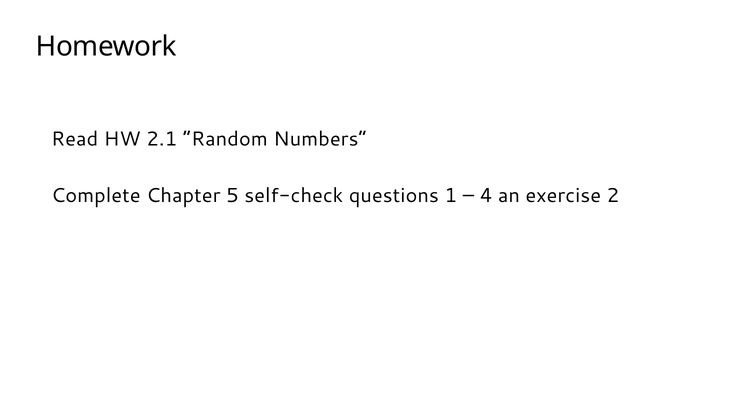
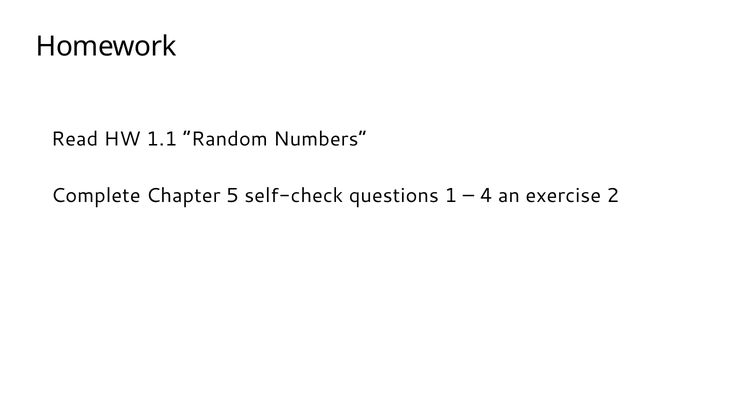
2.1: 2.1 -> 1.1
